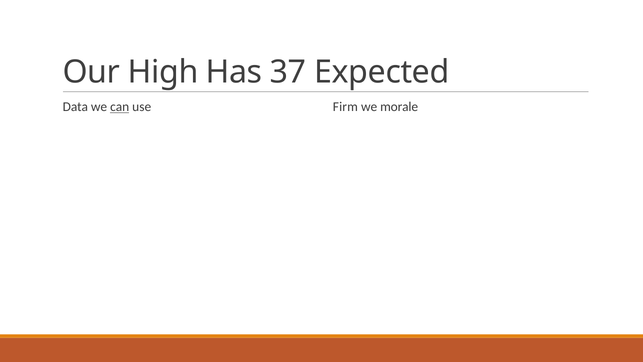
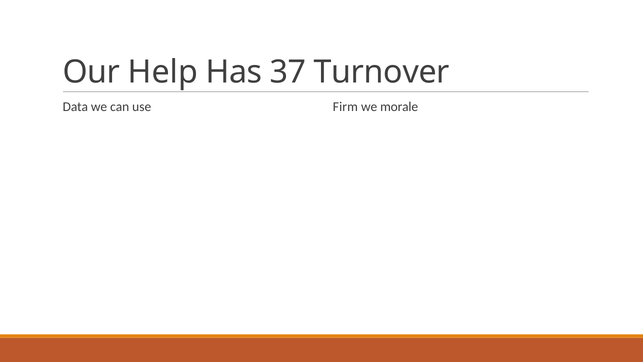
High: High -> Help
Expected: Expected -> Turnover
can underline: present -> none
